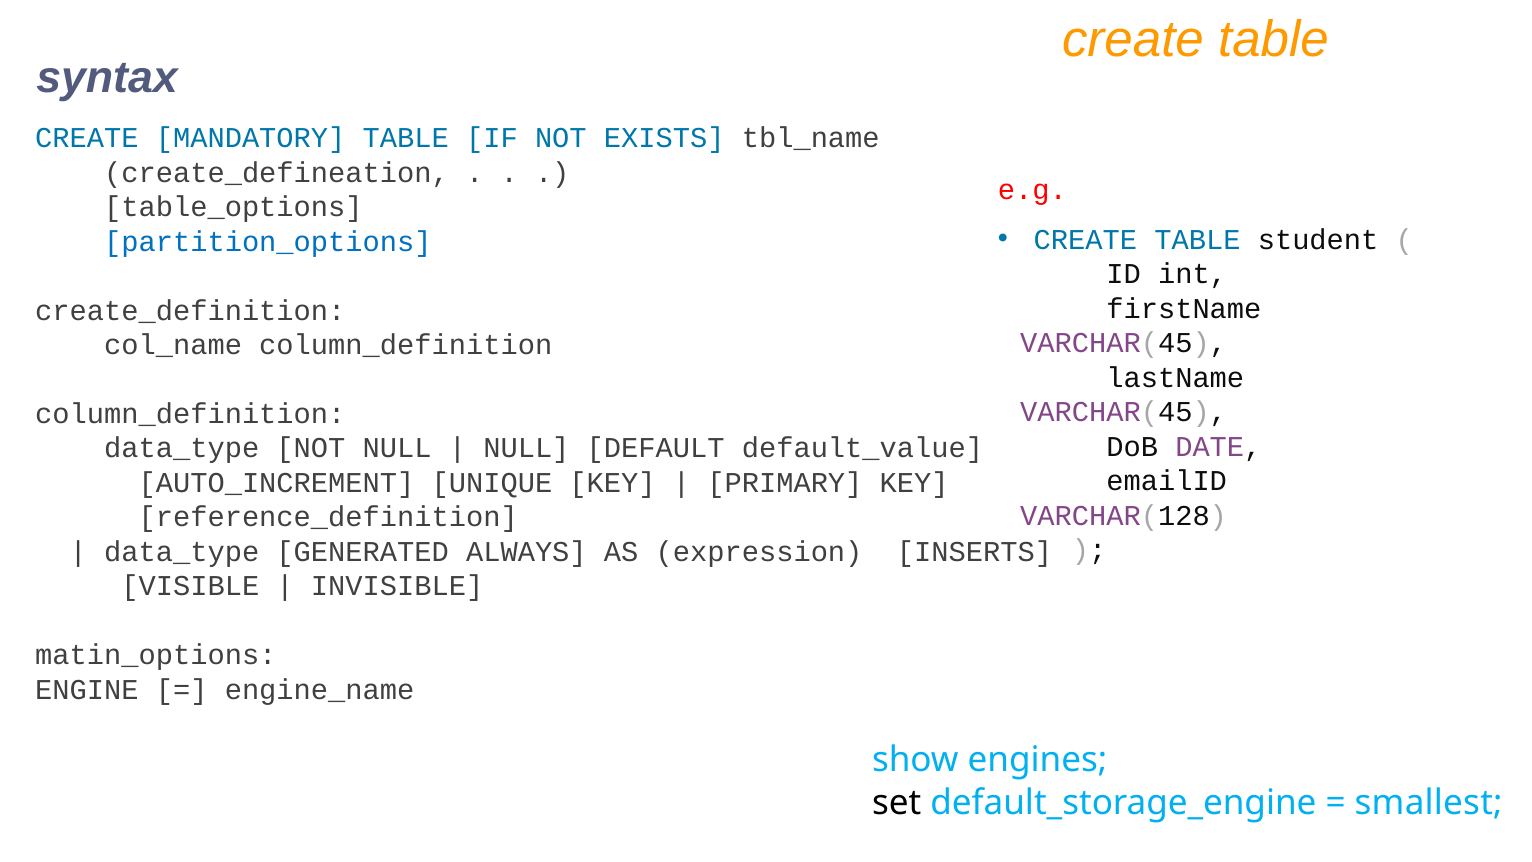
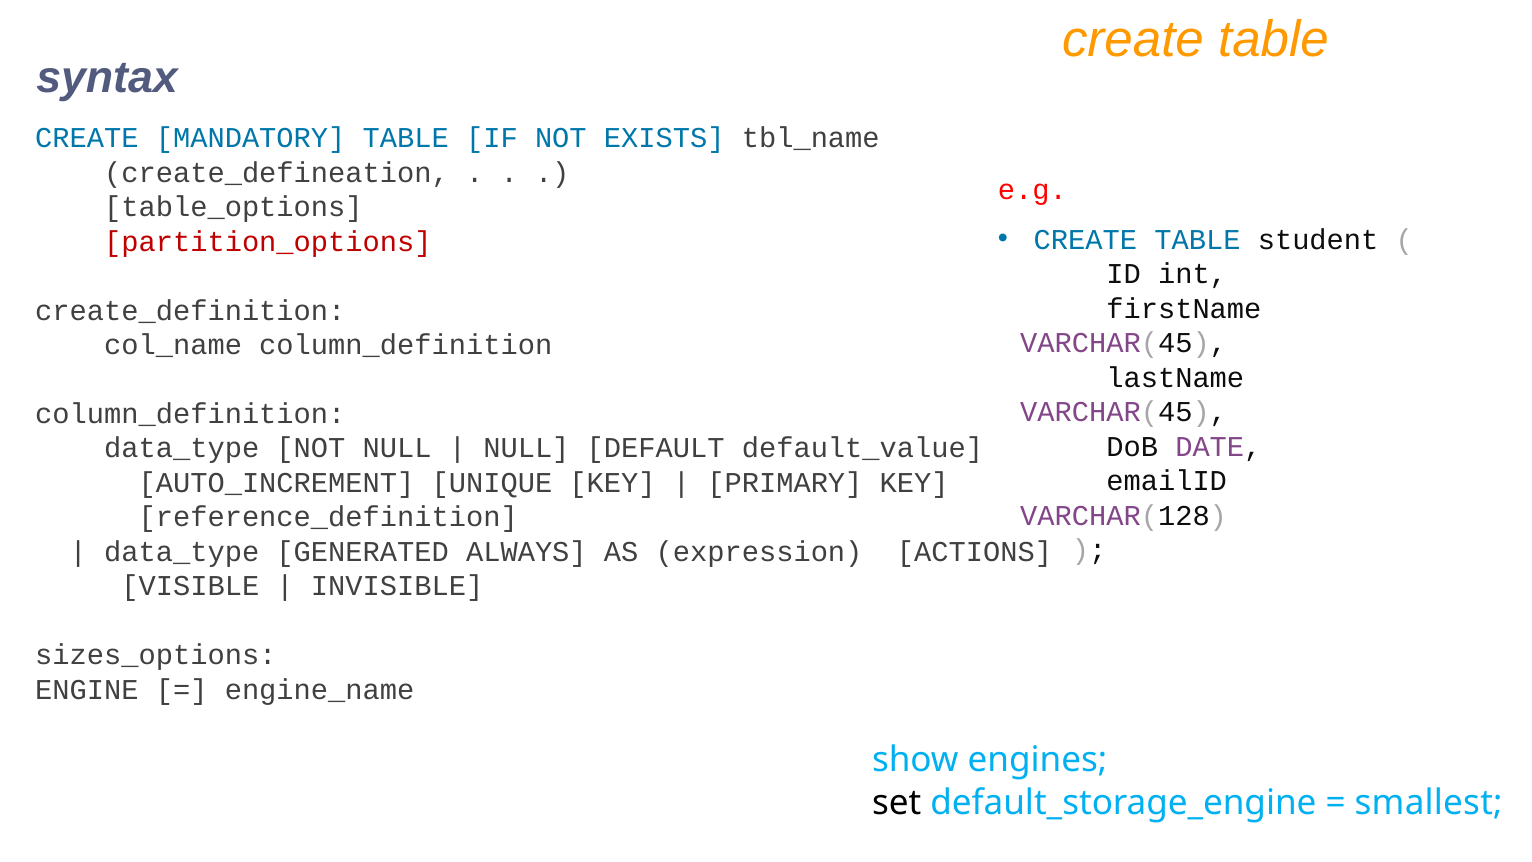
partition_options colour: blue -> red
INSERTS: INSERTS -> ACTIONS
matin_options: matin_options -> sizes_options
